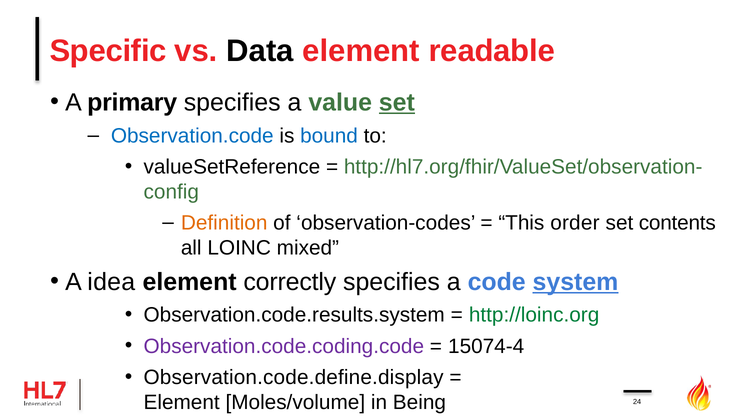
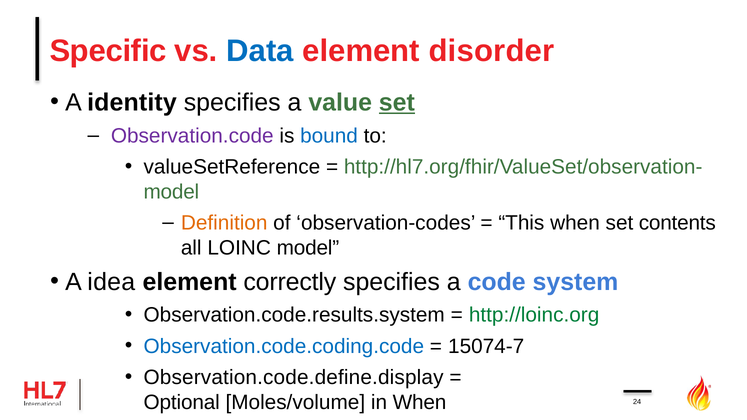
Data colour: black -> blue
readable: readable -> disorder
primary: primary -> identity
Observation.code colour: blue -> purple
config at (171, 192): config -> model
This order: order -> when
LOINC mixed: mixed -> model
system underline: present -> none
Observation.code.coding.code colour: purple -> blue
15074-4: 15074-4 -> 15074-7
Element at (182, 402): Element -> Optional
in Being: Being -> When
